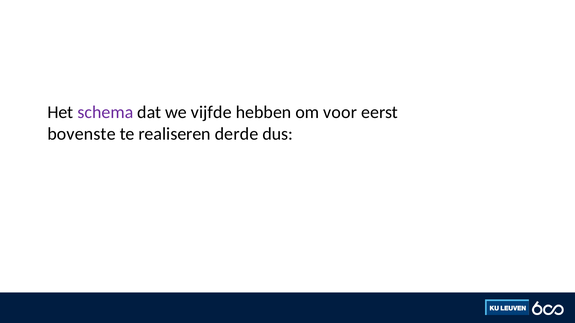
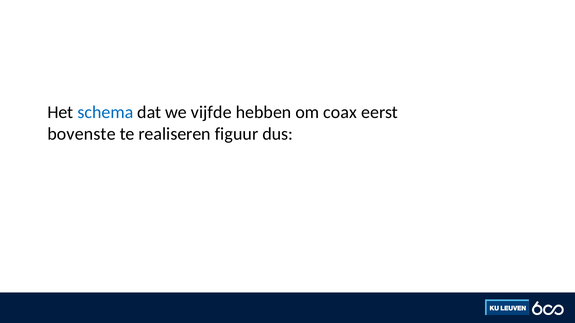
schema colour: purple -> blue
voor: voor -> coax
derde: derde -> figuur
